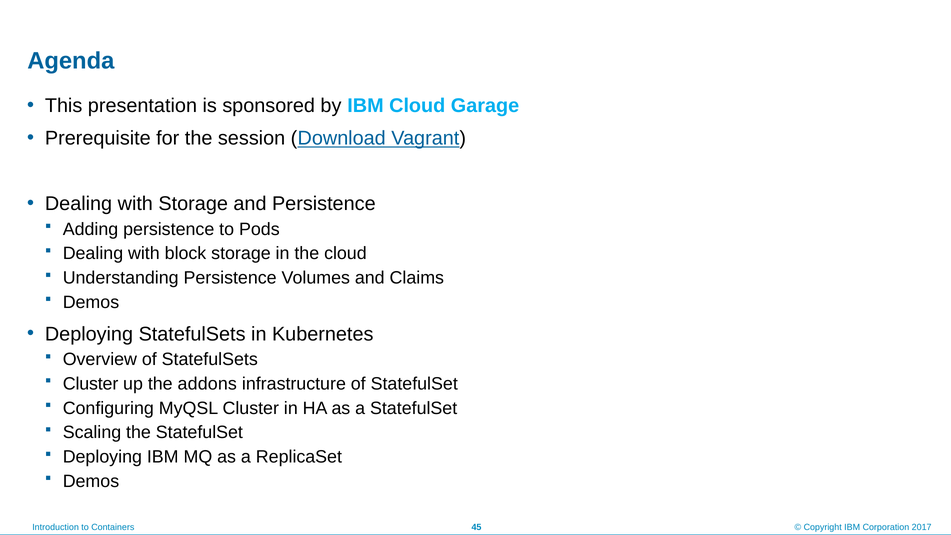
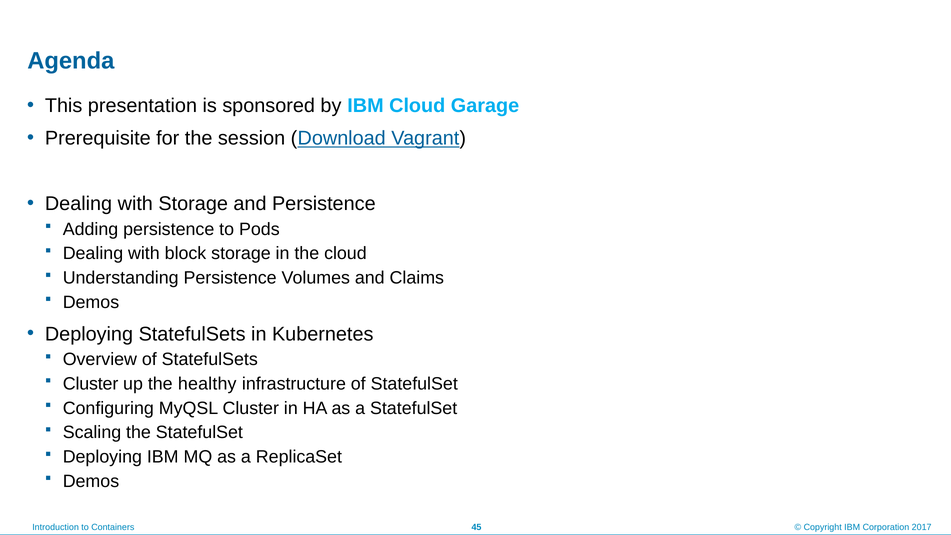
addons: addons -> healthy
